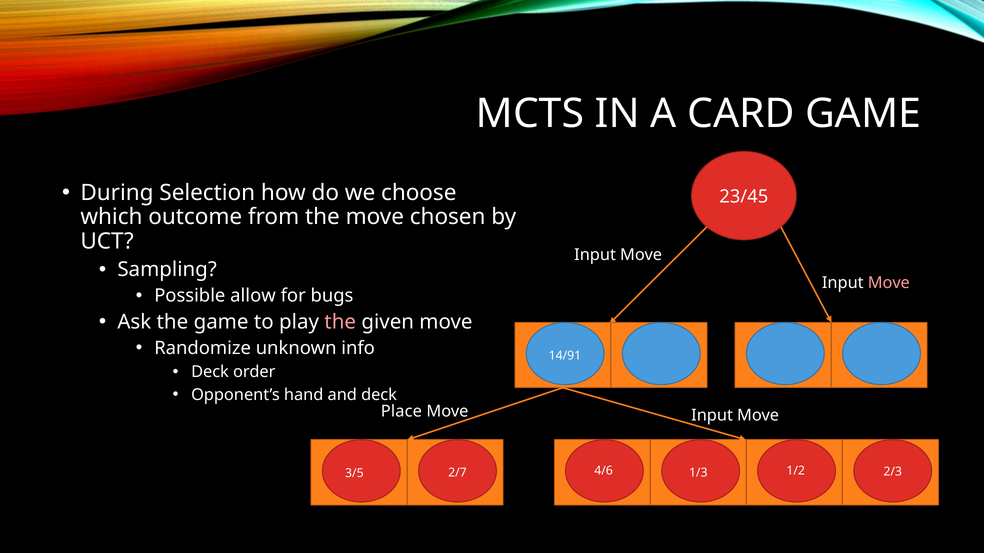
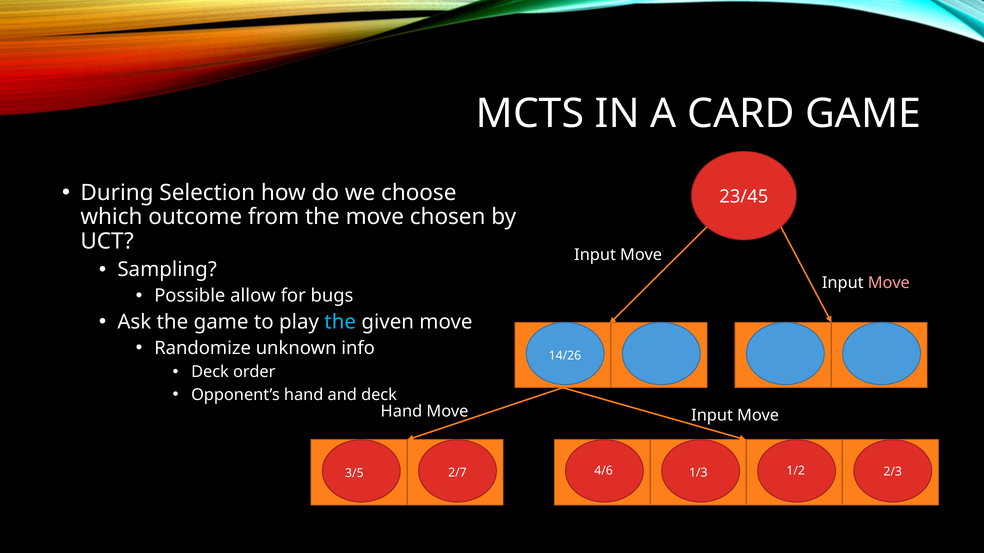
the at (340, 322) colour: pink -> light blue
14/91: 14/91 -> 14/26
Place at (401, 412): Place -> Hand
